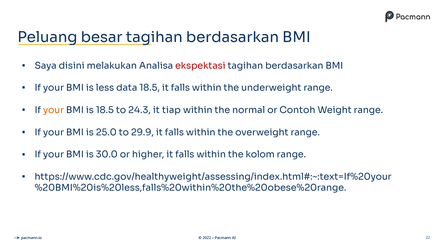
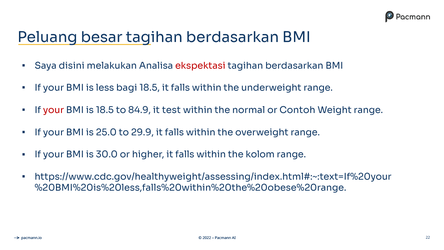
data: data -> bagi
your at (54, 110) colour: orange -> red
24.3: 24.3 -> 84.9
tiap: tiap -> test
